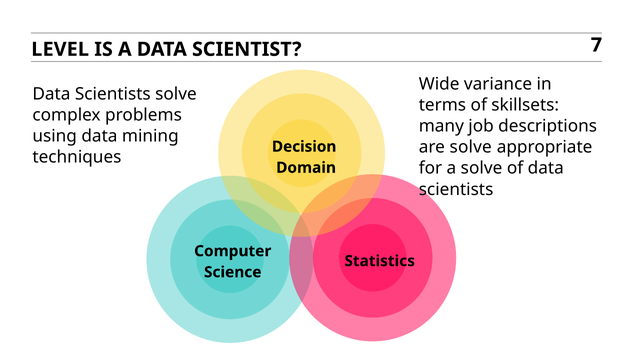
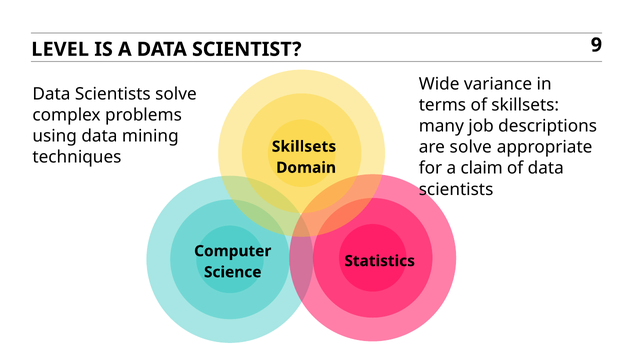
7: 7 -> 9
Decision at (304, 146): Decision -> Skillsets
a solve: solve -> claim
